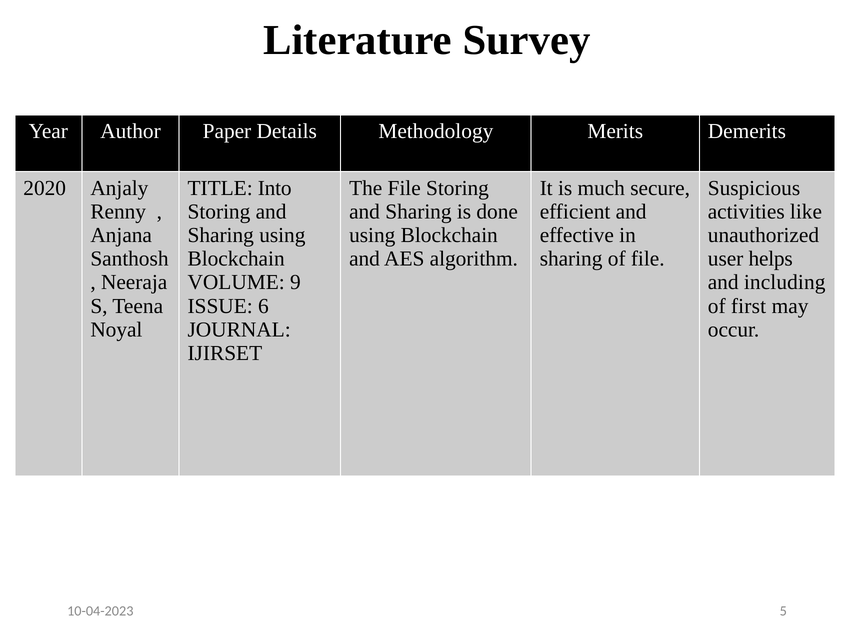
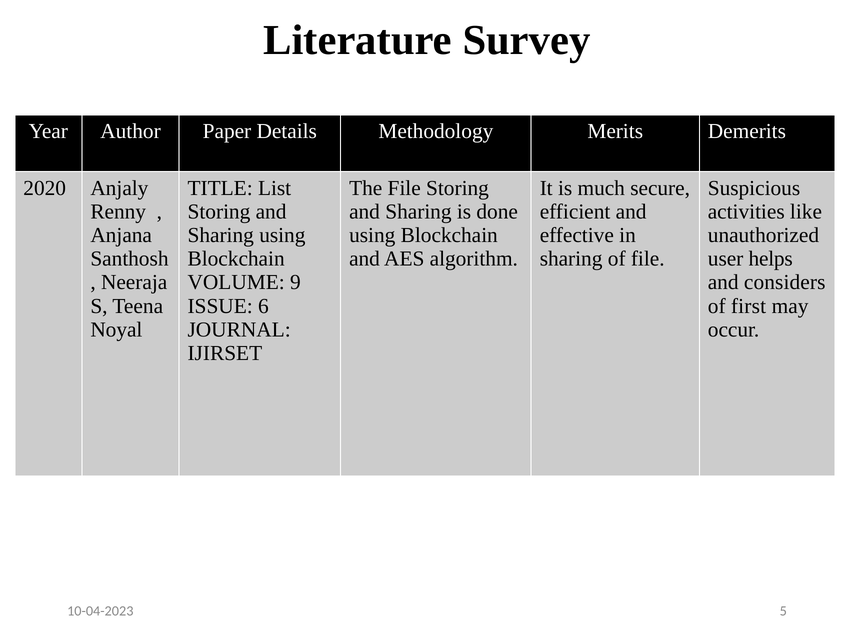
Into: Into -> List
including: including -> considers
